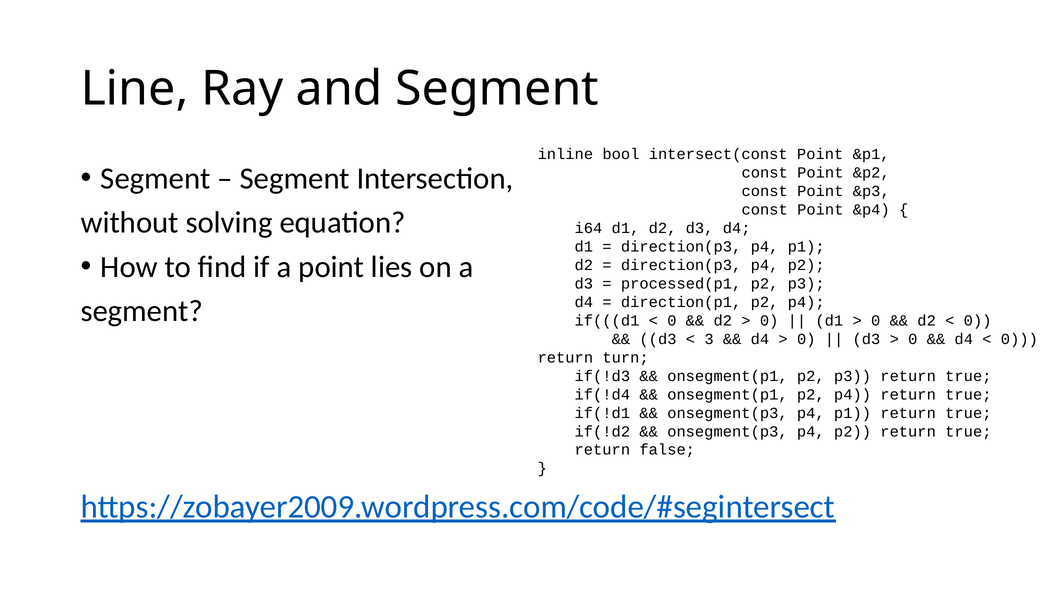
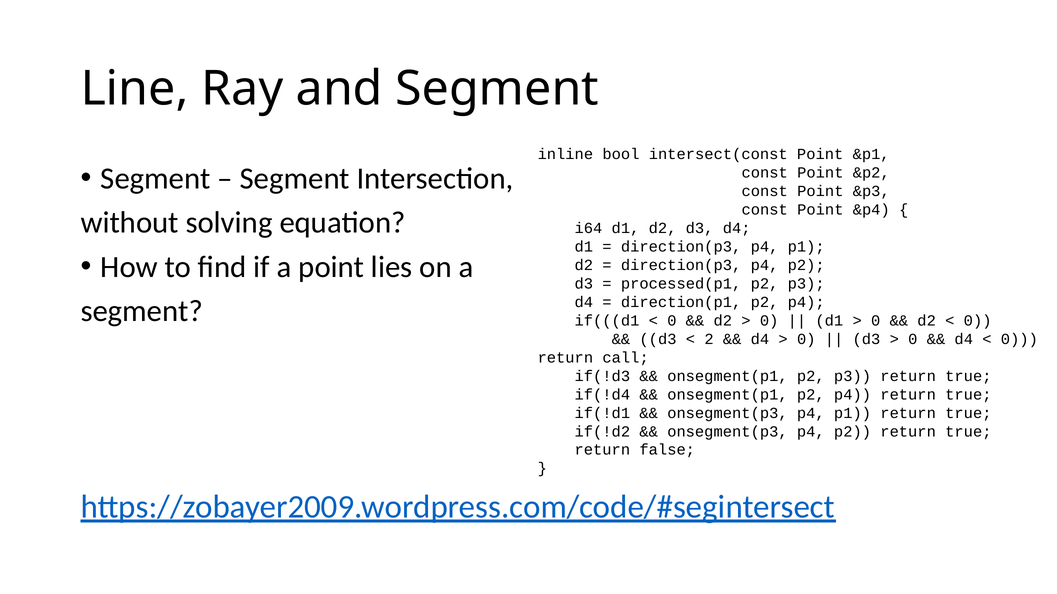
3: 3 -> 2
turn: turn -> call
